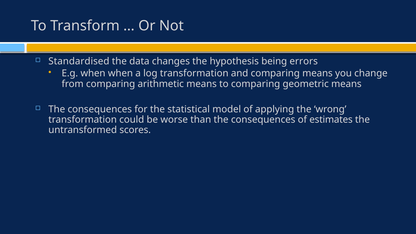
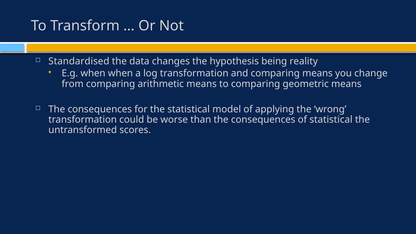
errors: errors -> reality
of estimates: estimates -> statistical
